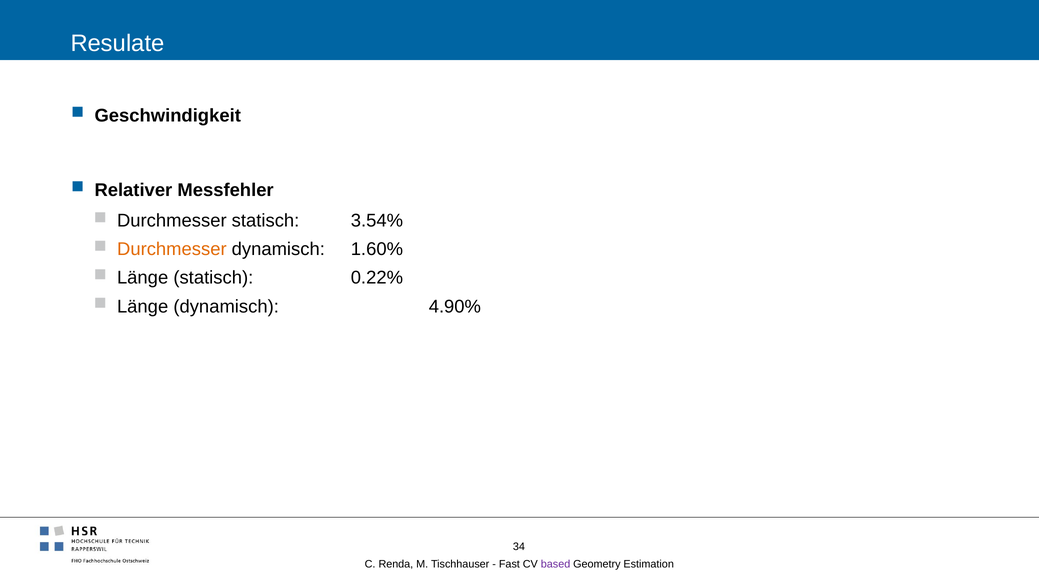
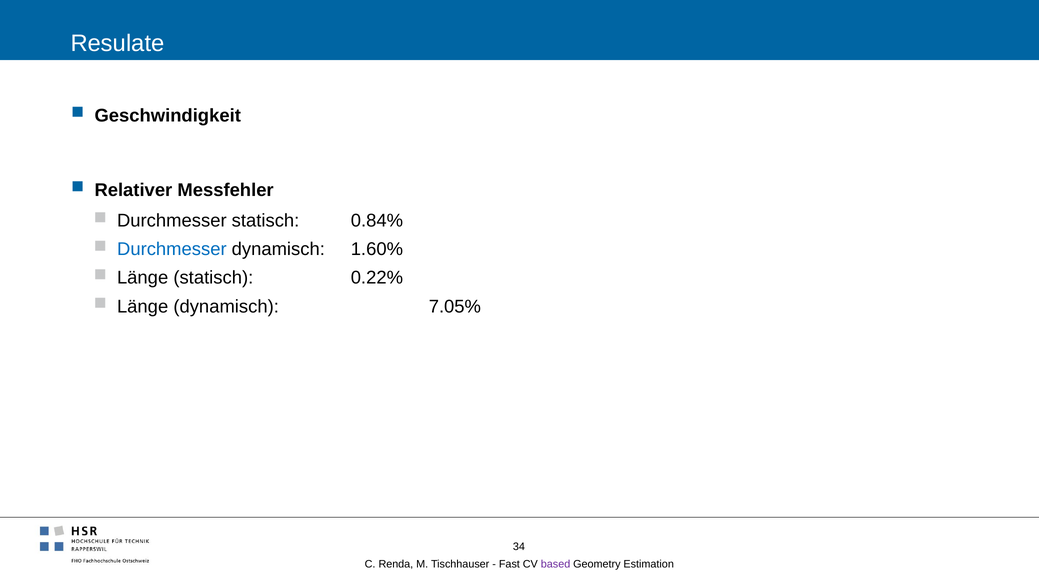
3.54%: 3.54% -> 0.84%
Durchmesser at (172, 249) colour: orange -> blue
4.90%: 4.90% -> 7.05%
